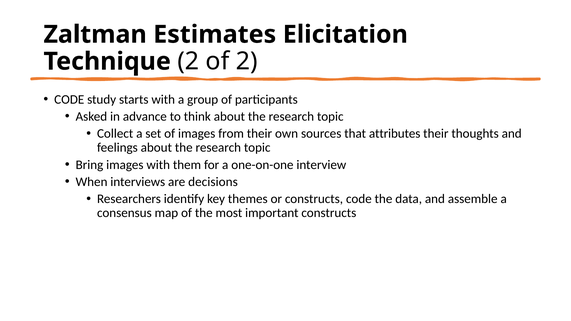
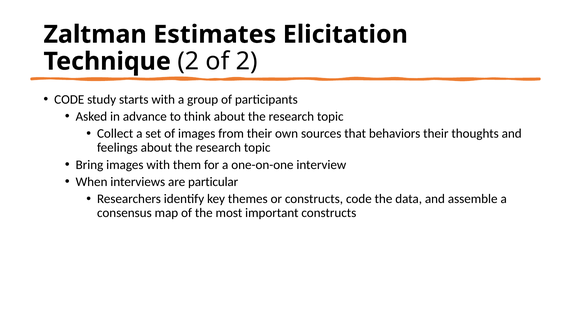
attributes: attributes -> behaviors
decisions: decisions -> particular
